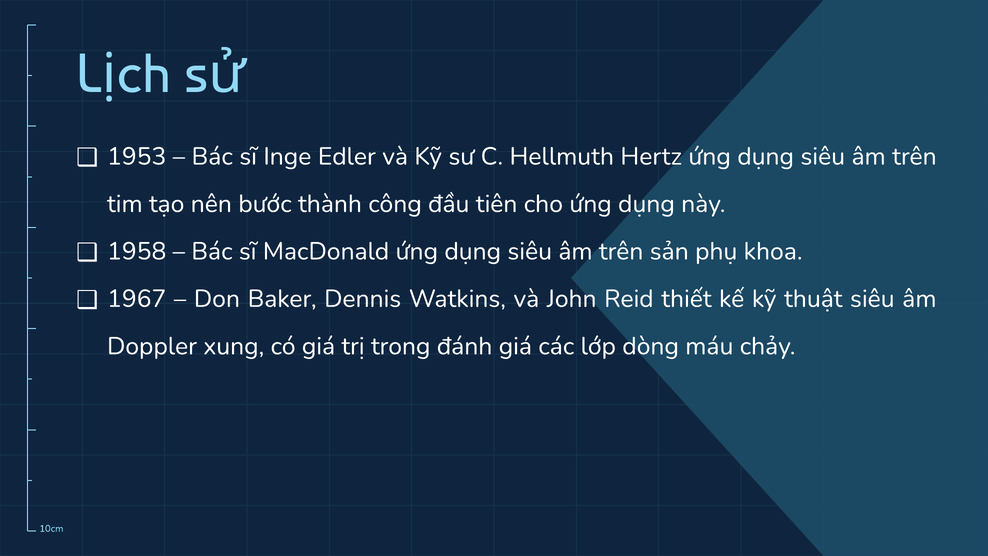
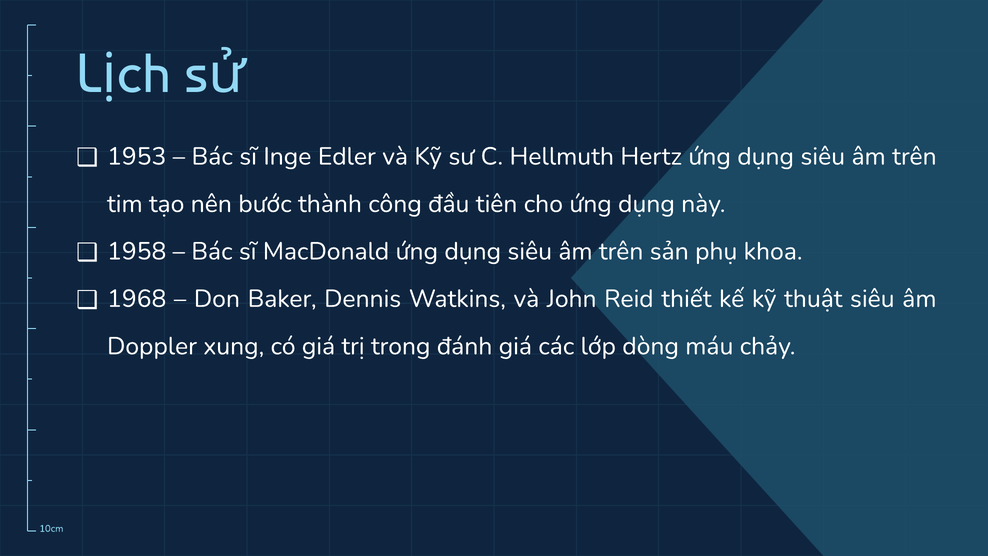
1967: 1967 -> 1968
